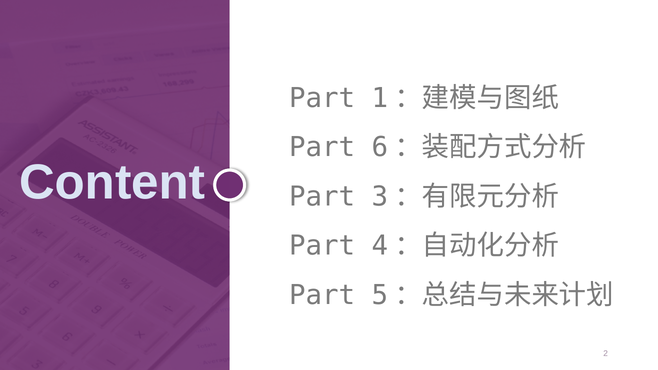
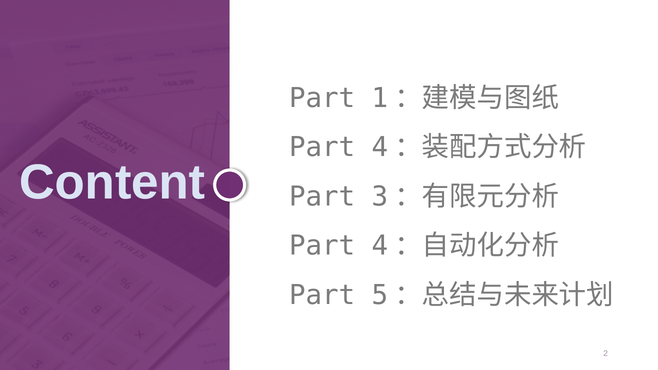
6 at (380, 147): 6 -> 4
